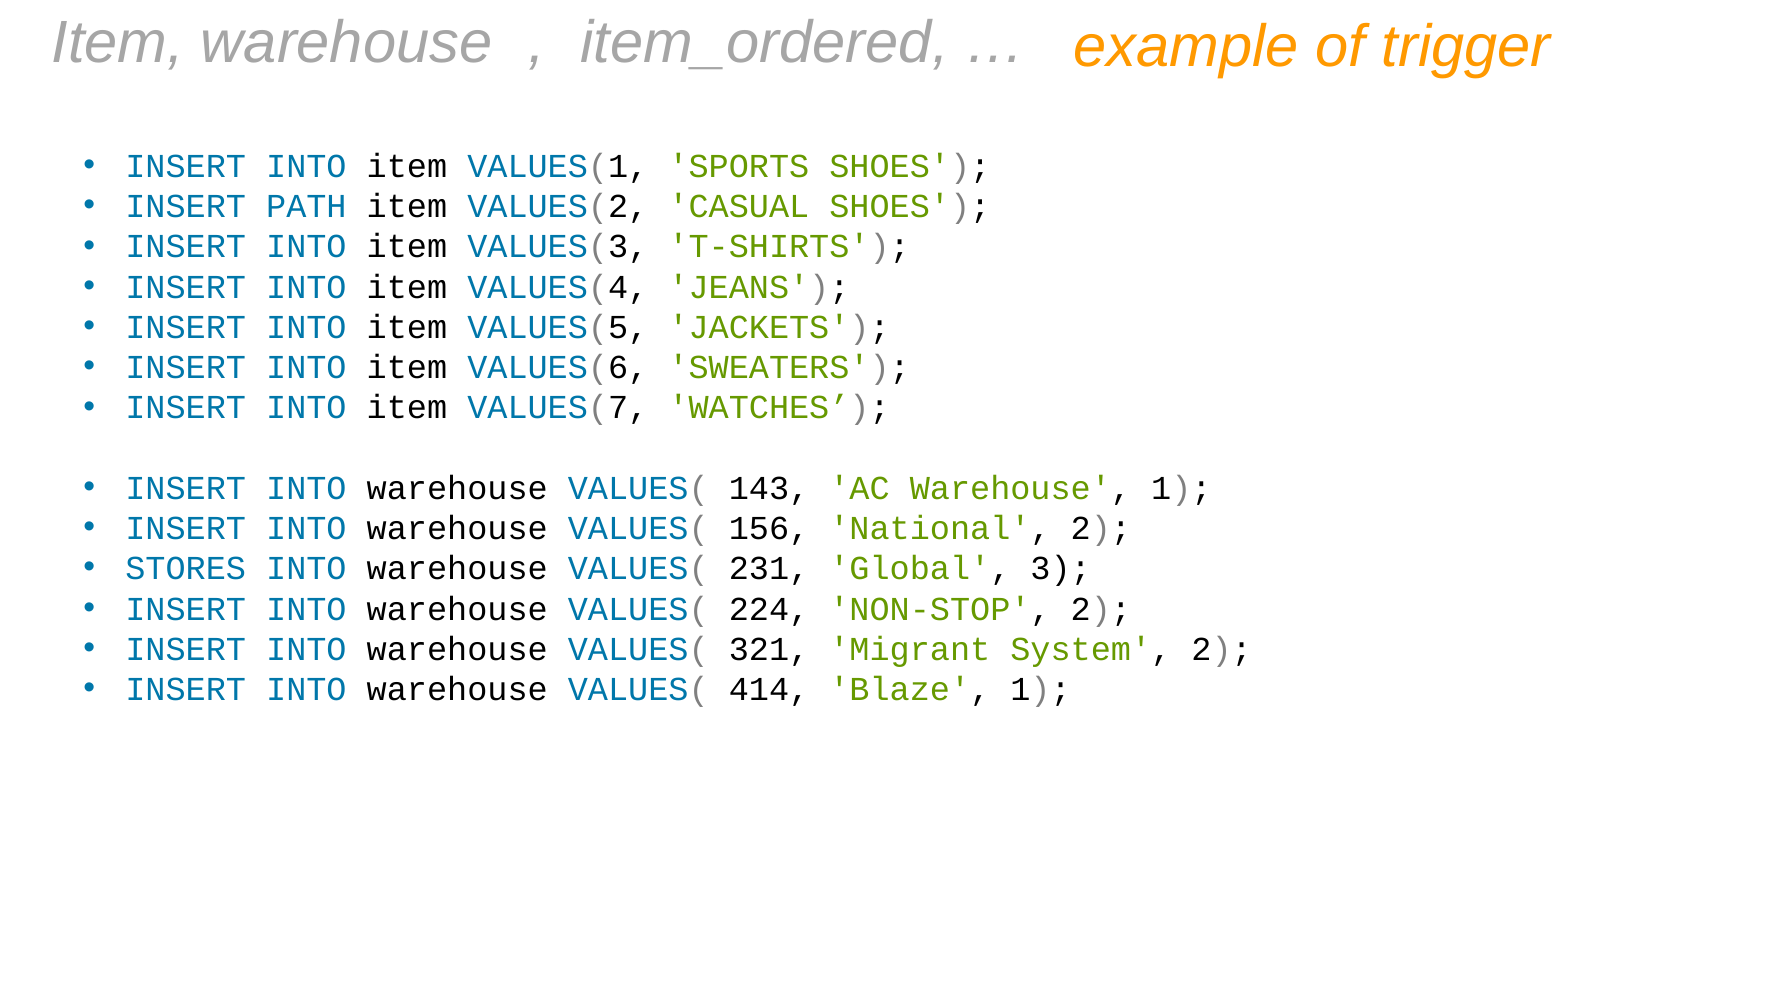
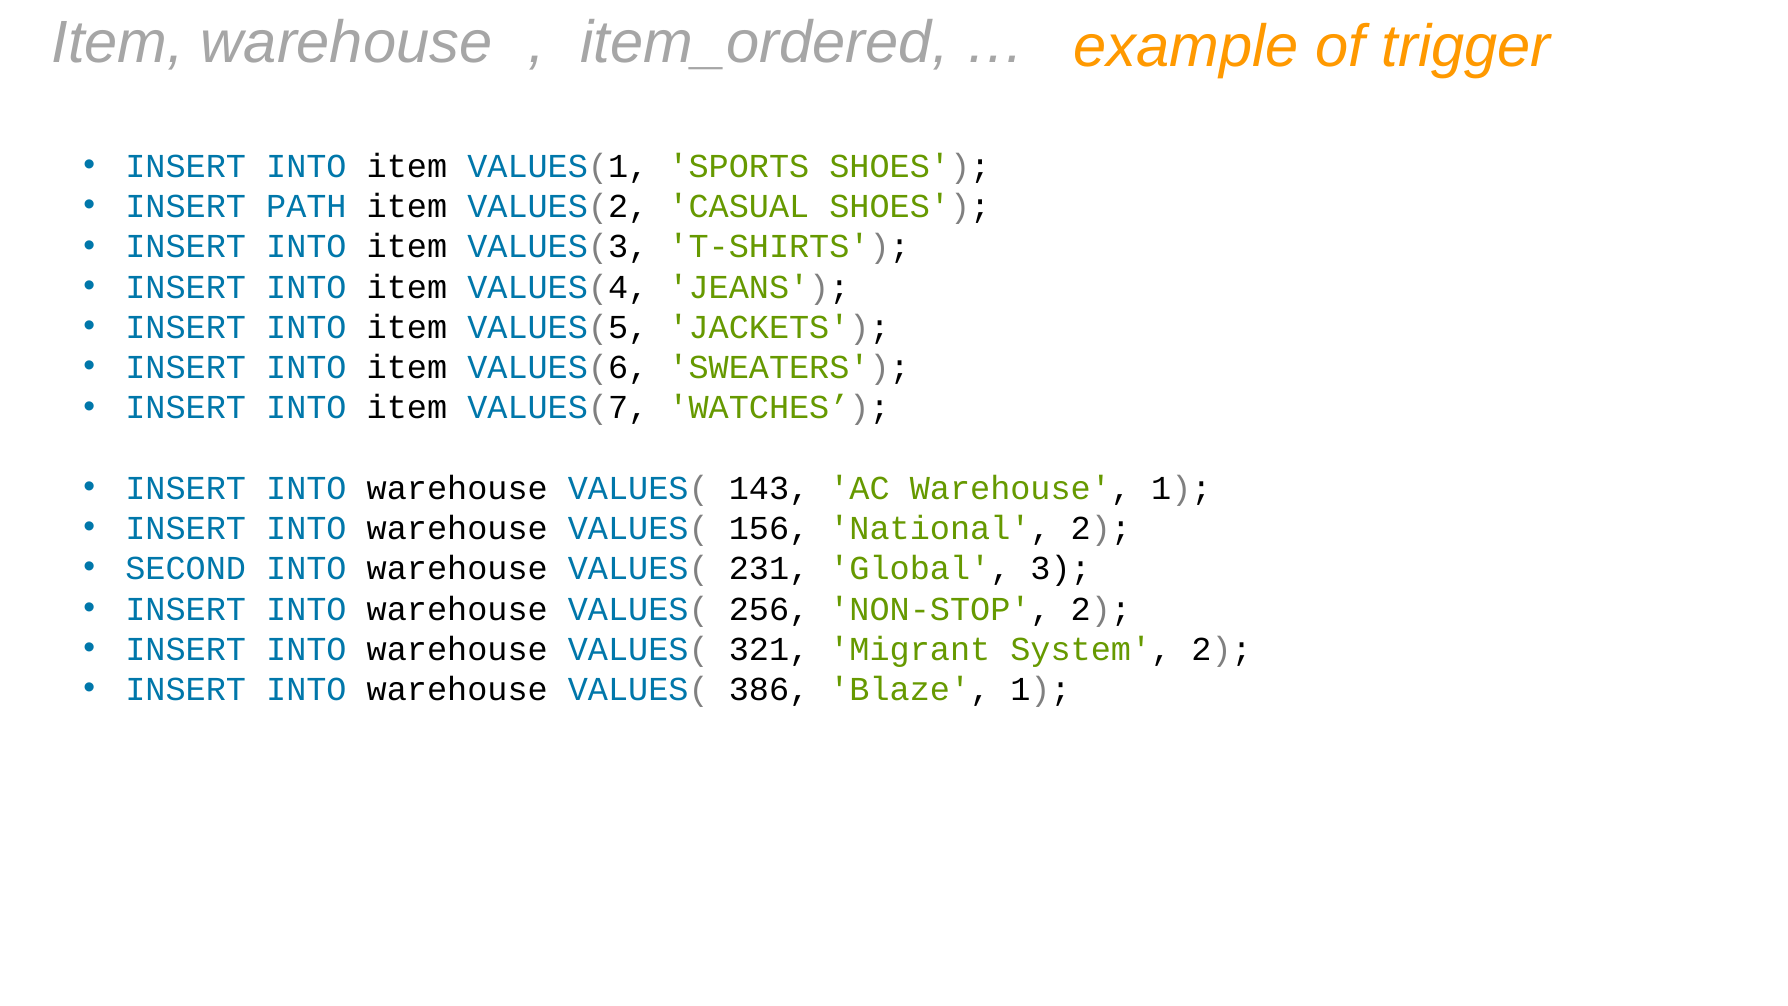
STORES: STORES -> SECOND
224: 224 -> 256
414: 414 -> 386
